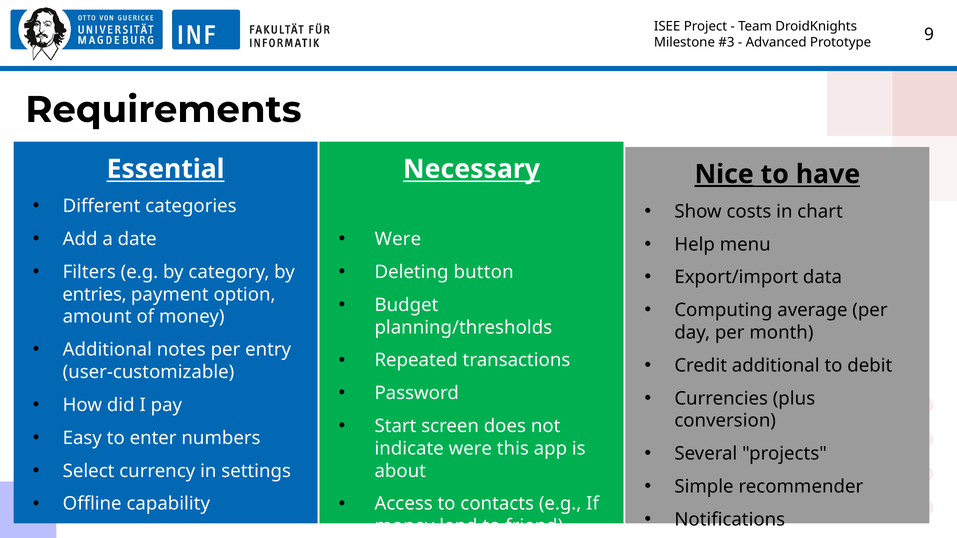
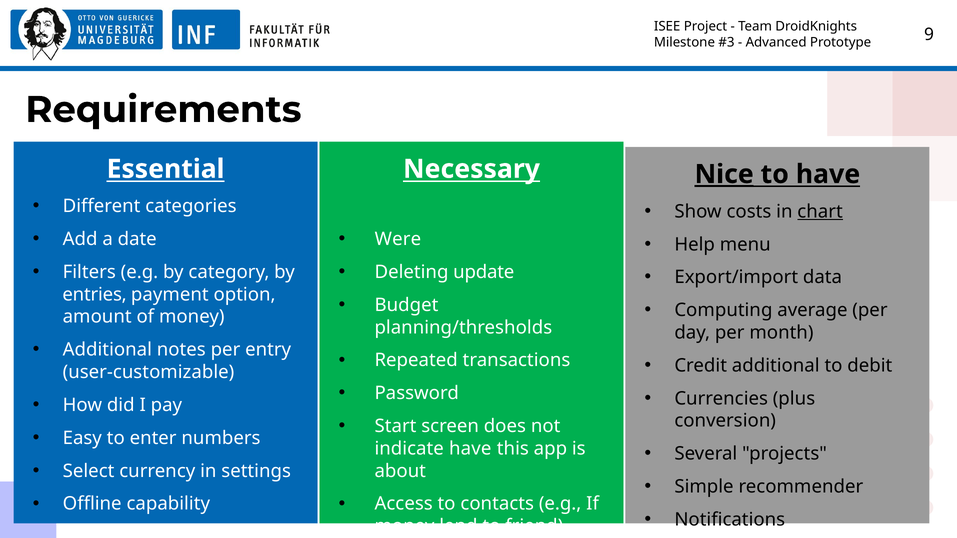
chart underline: none -> present
button: button -> update
indicate were: were -> have
